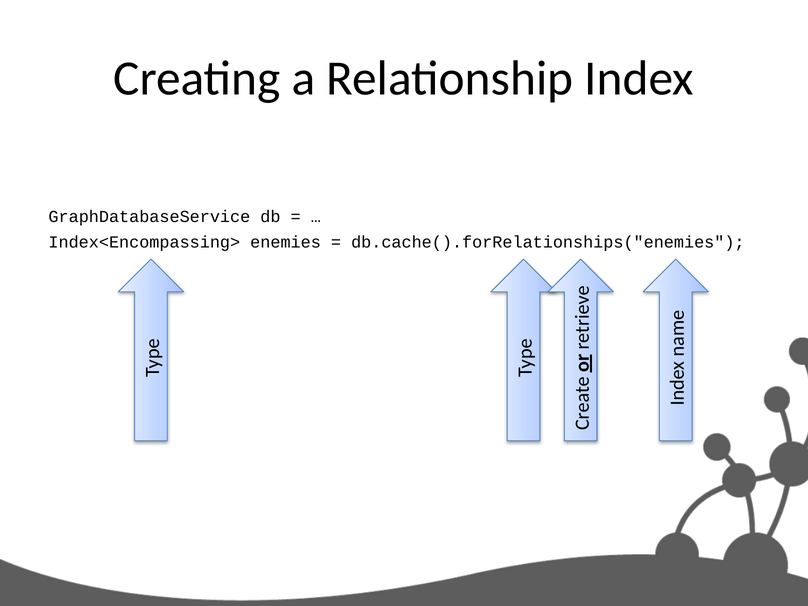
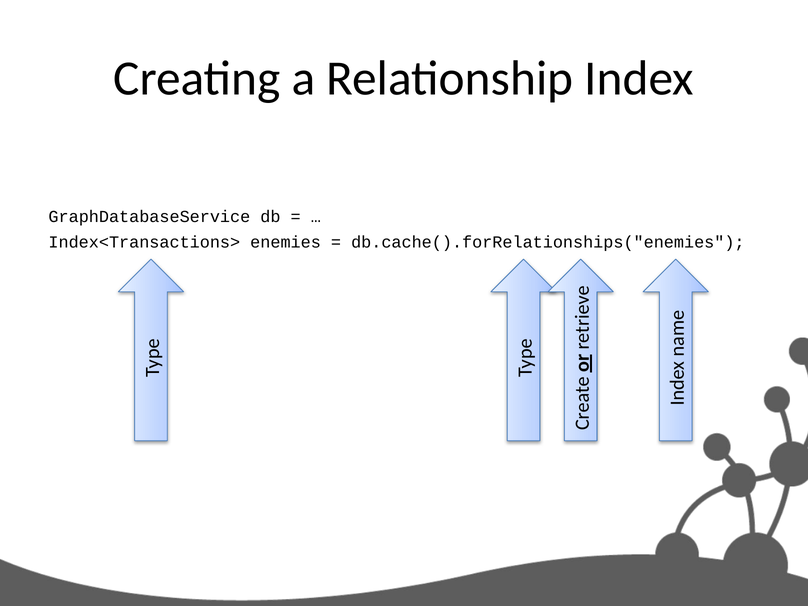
Index<Encompassing>: Index<Encompassing> -> Index<Transactions>
